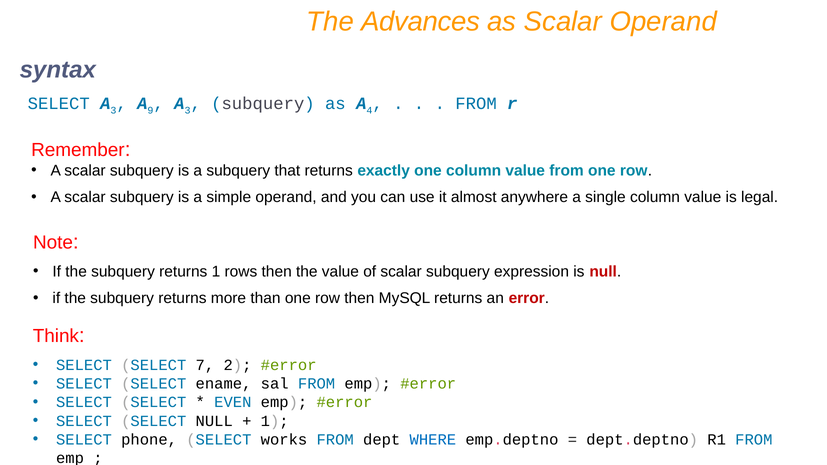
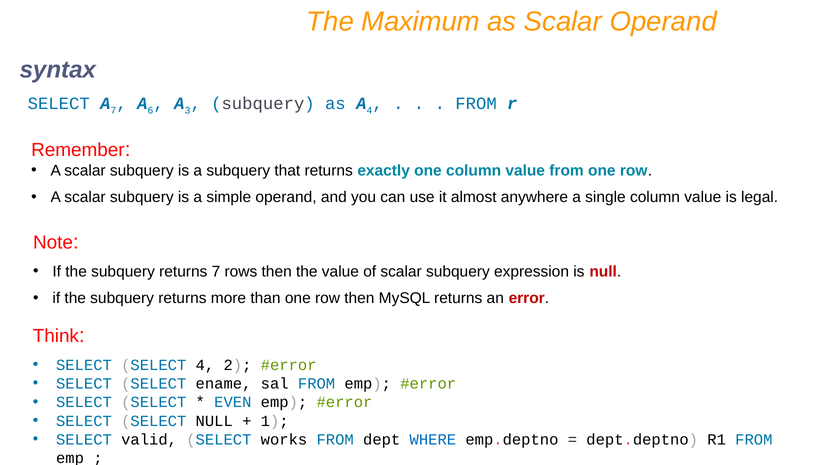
Advances: Advances -> Maximum
SELECT A 3: 3 -> 7
9: 9 -> 6
returns 1: 1 -> 7
SELECT 7: 7 -> 4
phone: phone -> valid
